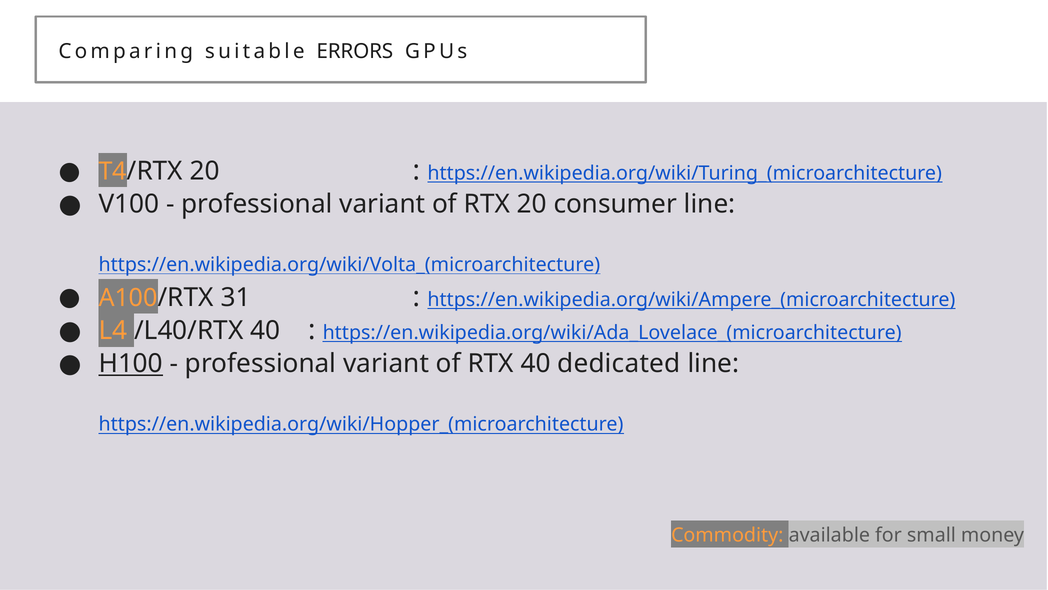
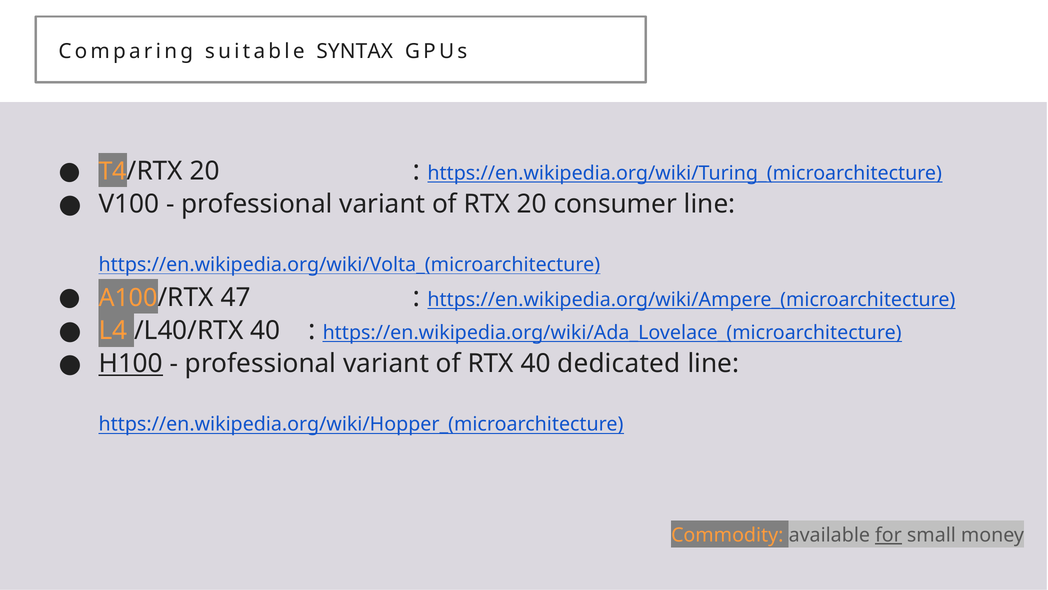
ERRORS: ERRORS -> SYNTAX
31: 31 -> 47
for underline: none -> present
